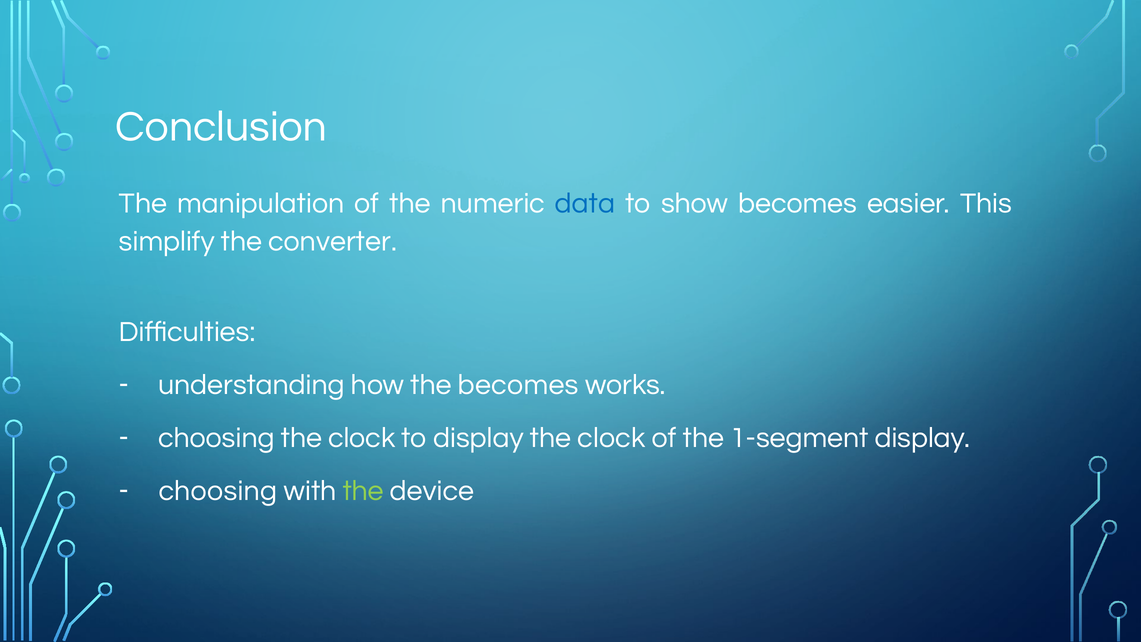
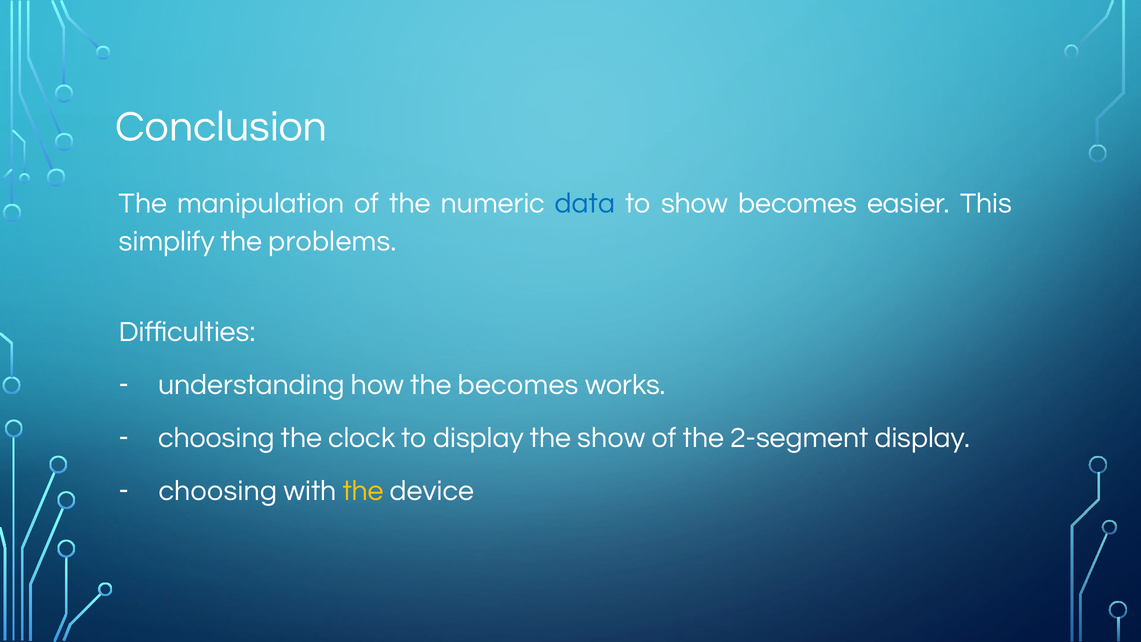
converter: converter -> problems
display the clock: clock -> show
1-segment: 1-segment -> 2-segment
the at (363, 491) colour: light green -> yellow
